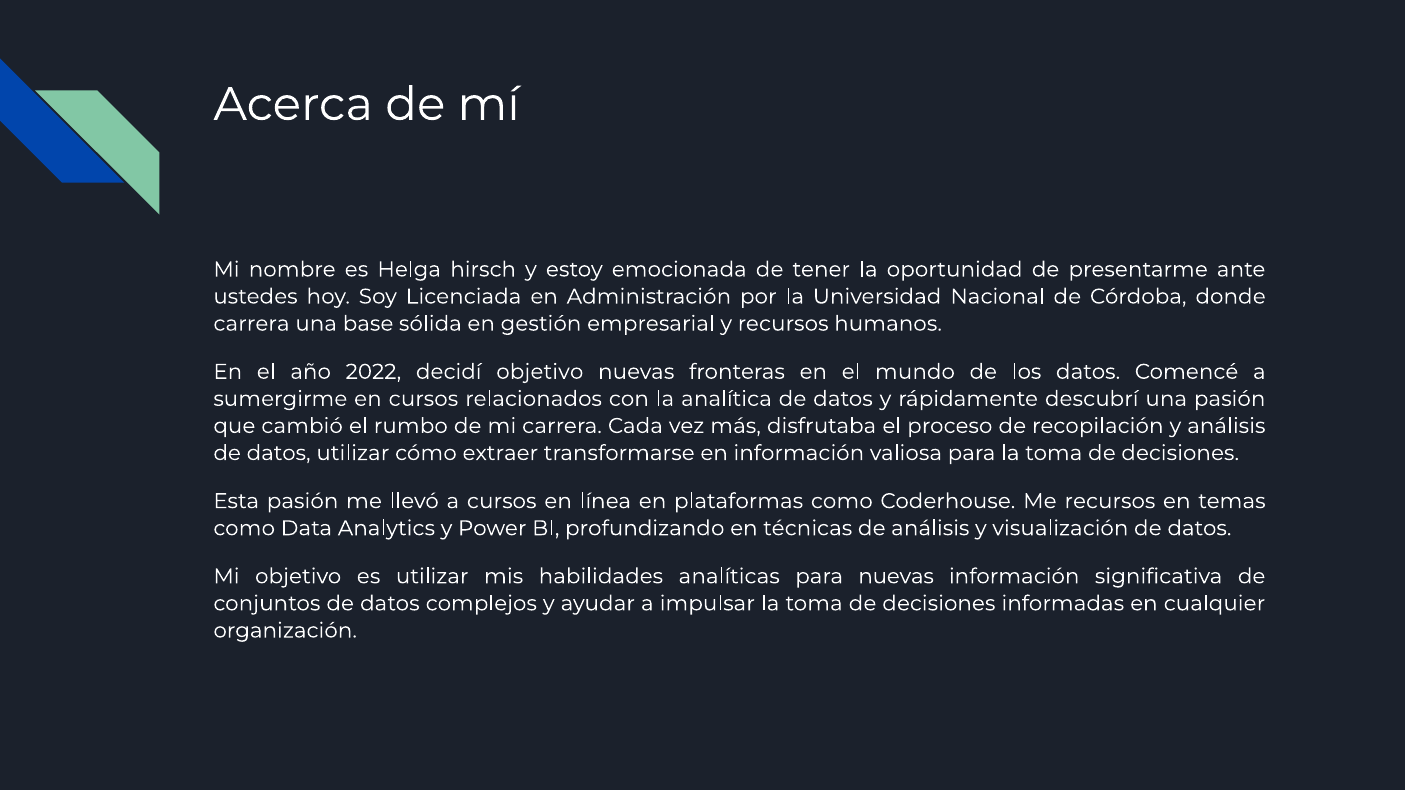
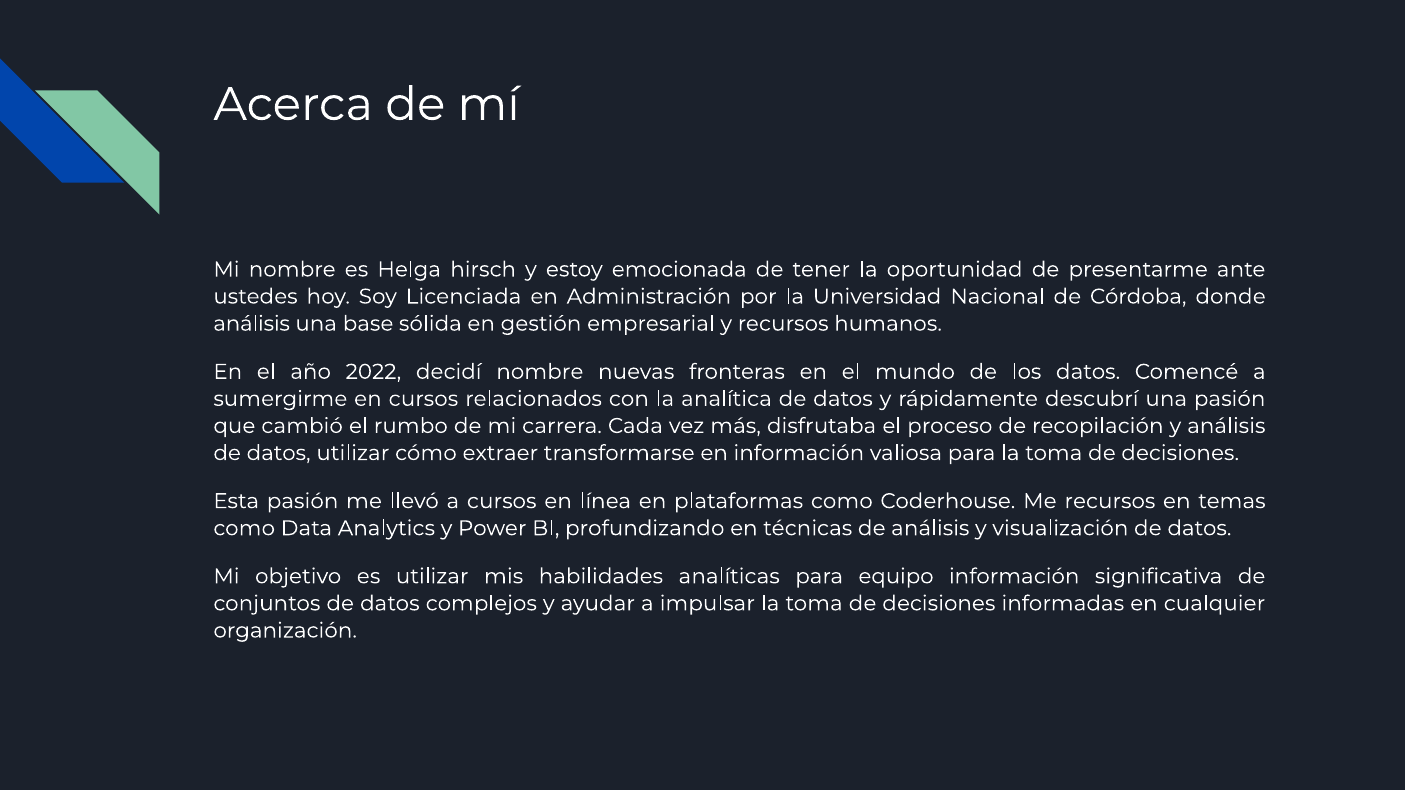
carrera at (251, 324): carrera -> análisis
decidí objetivo: objetivo -> nombre
para nuevas: nuevas -> equipo
